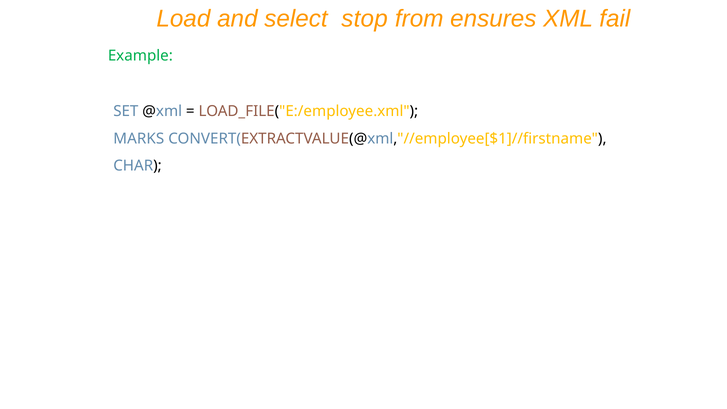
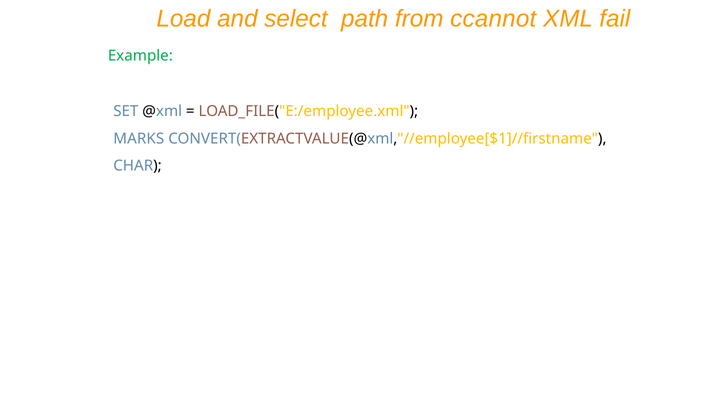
stop: stop -> path
ensures: ensures -> ccannot
